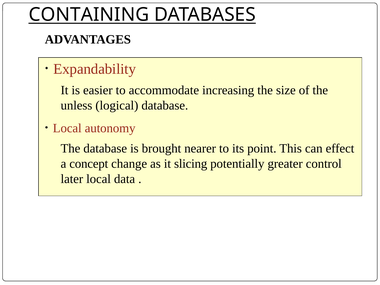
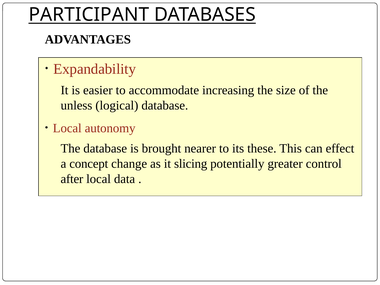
CONTAINING: CONTAINING -> PARTICIPANT
point: point -> these
later: later -> after
